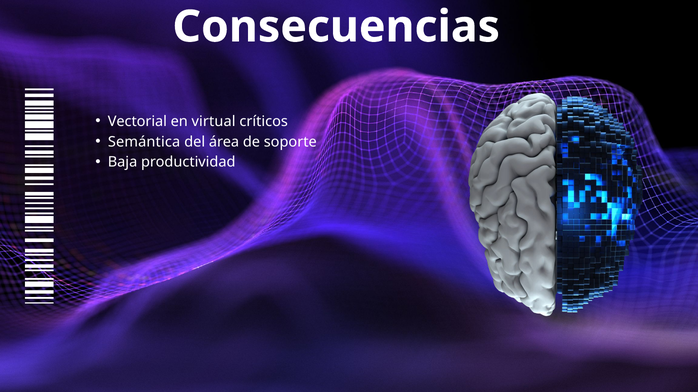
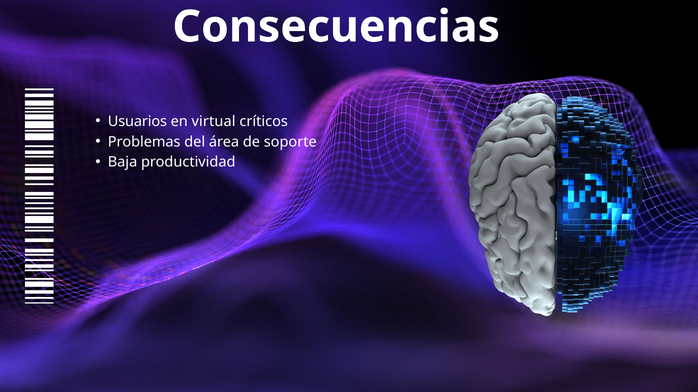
Vectorial: Vectorial -> Usuarios
Semántica: Semántica -> Problemas
